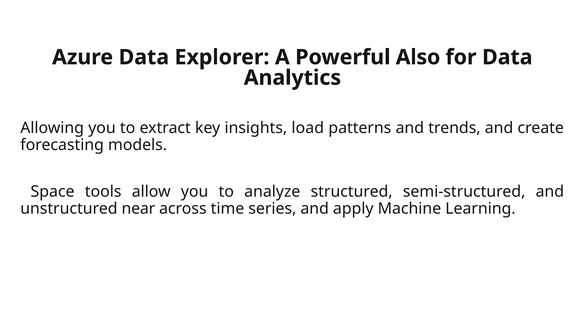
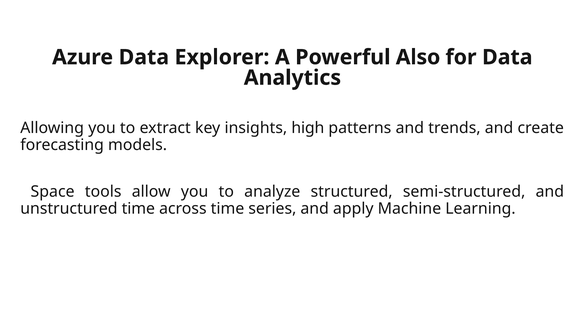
load: load -> high
unstructured near: near -> time
